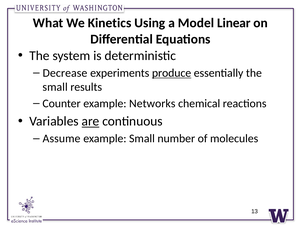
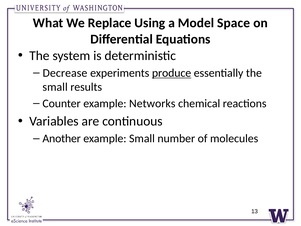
Kinetics: Kinetics -> Replace
Linear: Linear -> Space
are underline: present -> none
Assume: Assume -> Another
